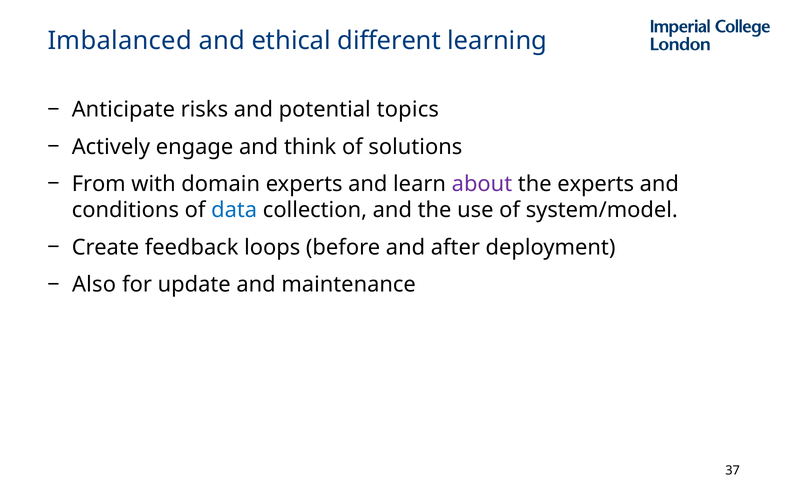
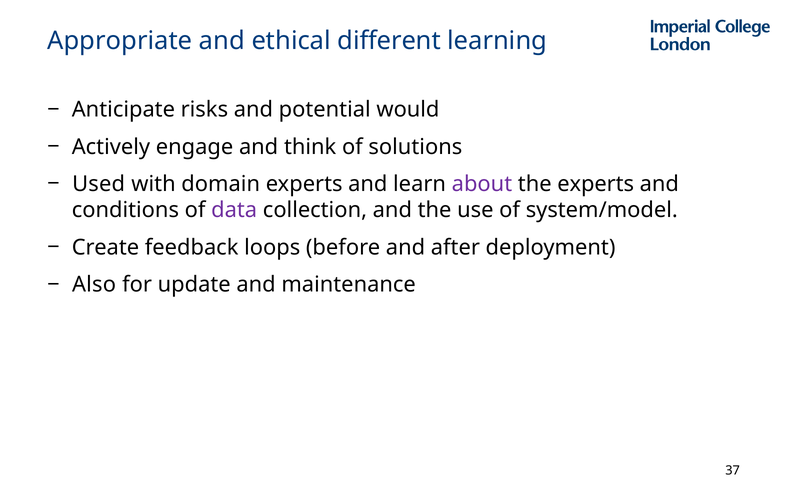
Imbalanced: Imbalanced -> Appropriate
topics: topics -> would
From: From -> Used
data colour: blue -> purple
